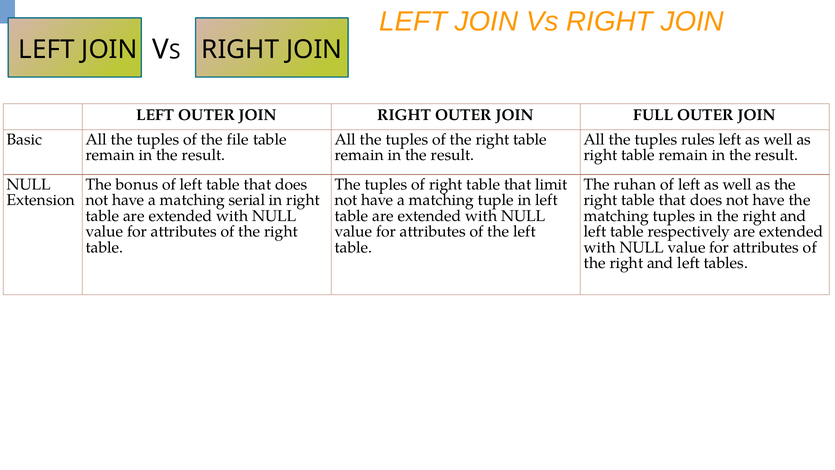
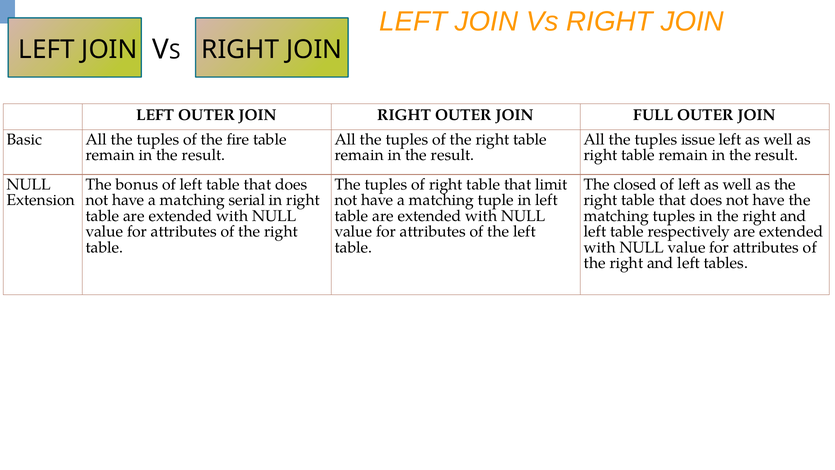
file: file -> fire
rules: rules -> issue
ruhan: ruhan -> closed
